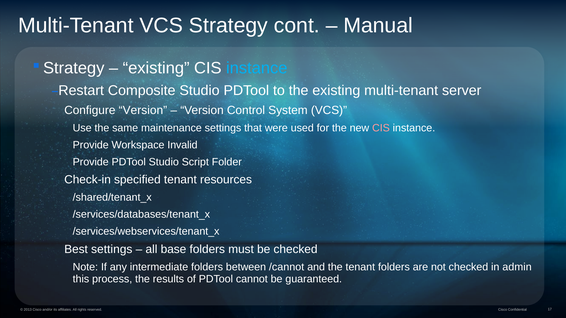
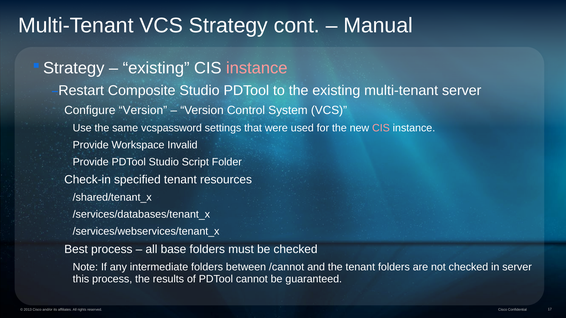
instance at (257, 68) colour: light blue -> pink
maintenance: maintenance -> vcspassword
Best settings: settings -> process
in admin: admin -> server
